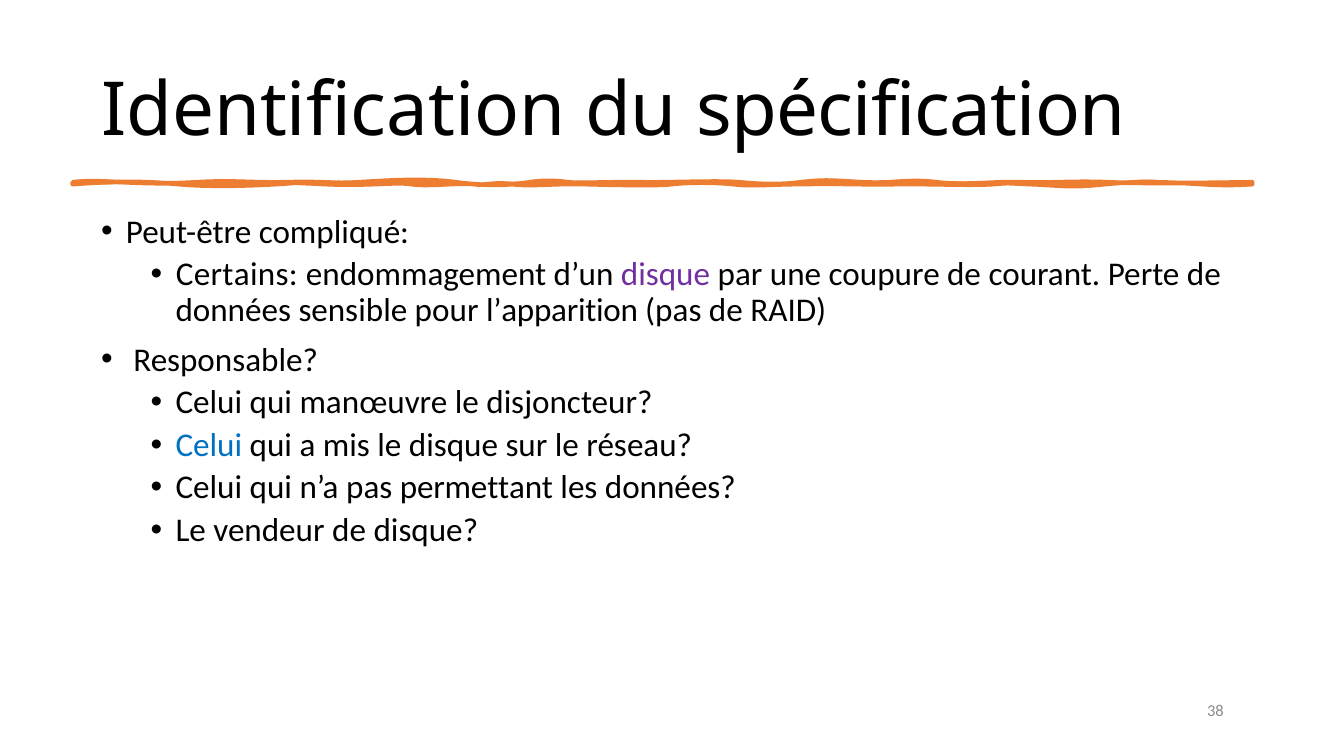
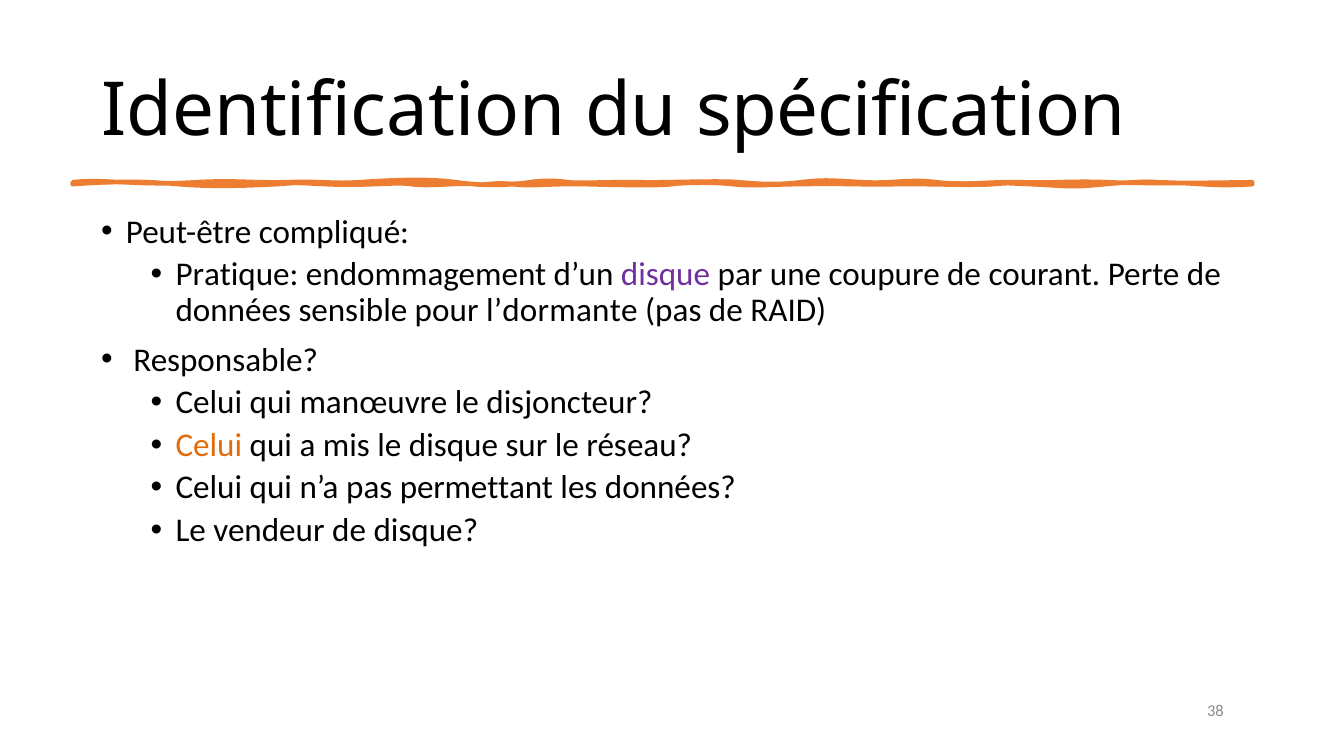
Certains: Certains -> Pratique
l’apparition: l’apparition -> l’dormante
Celui at (209, 446) colour: blue -> orange
